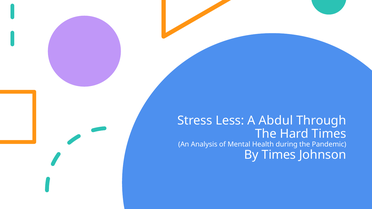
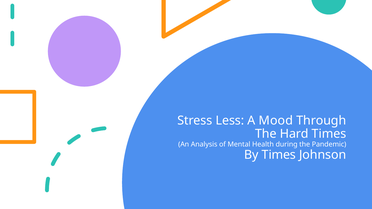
Abdul: Abdul -> Mood
